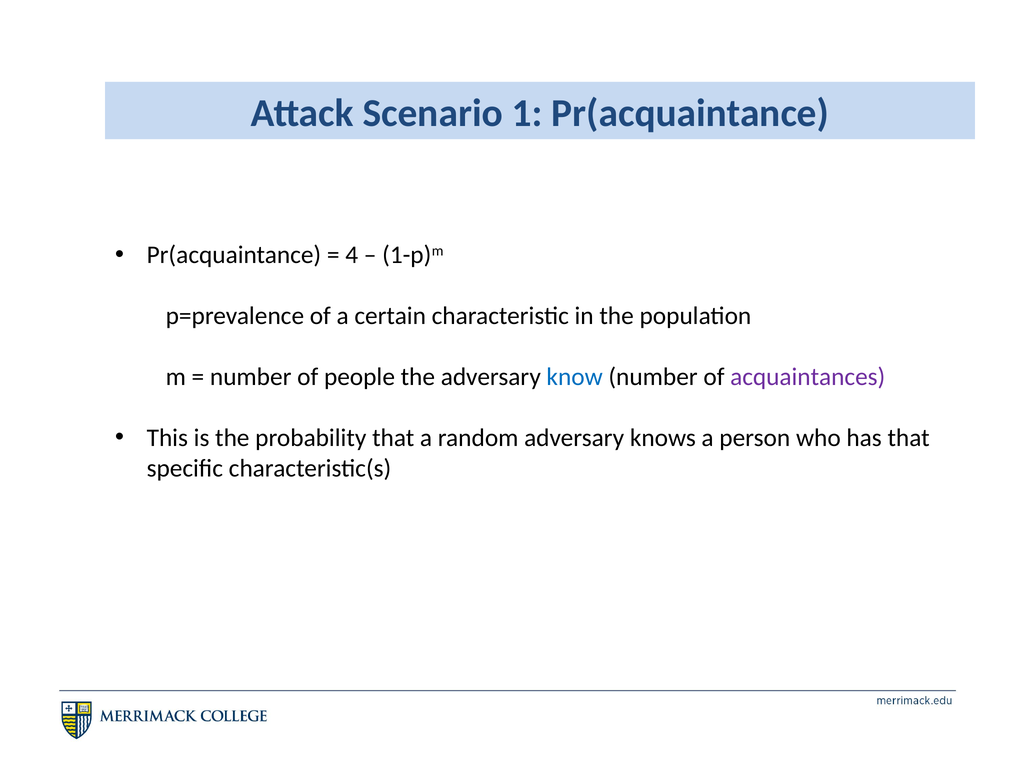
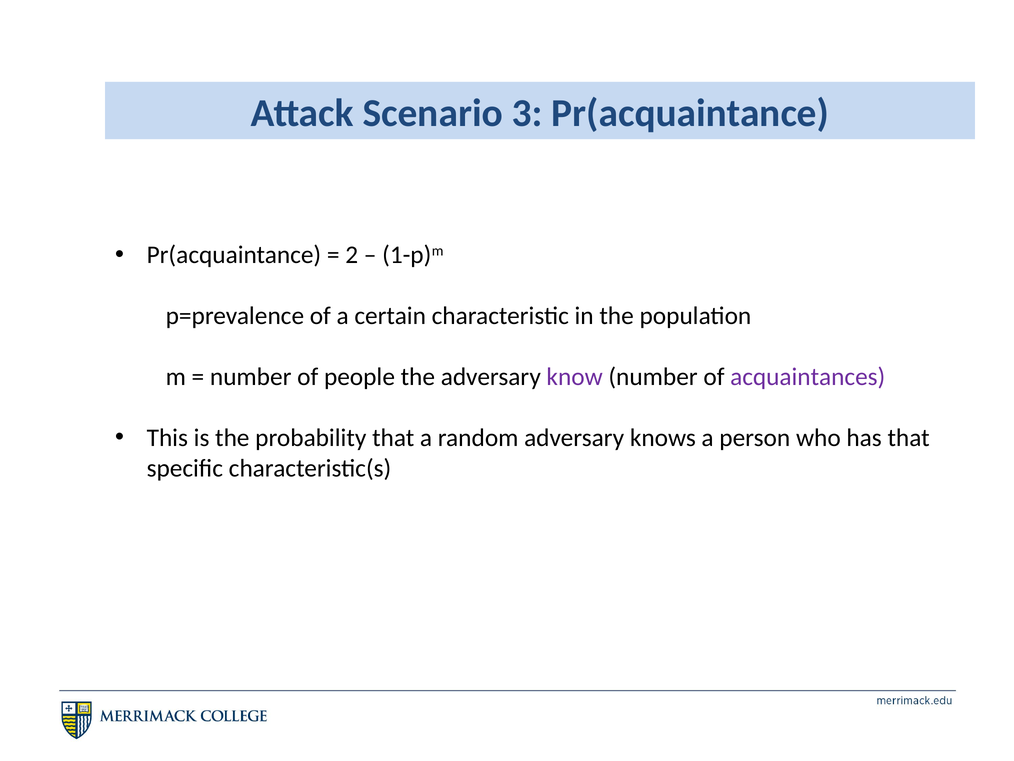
1: 1 -> 3
4: 4 -> 2
know colour: blue -> purple
